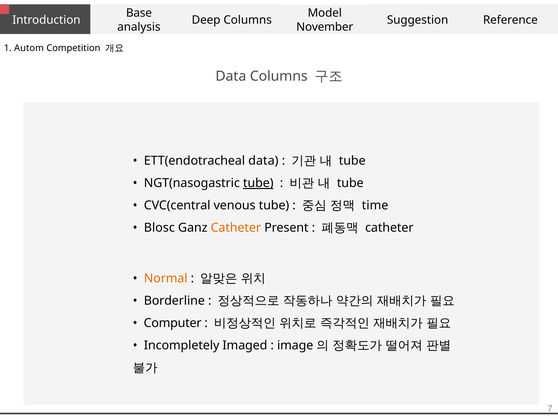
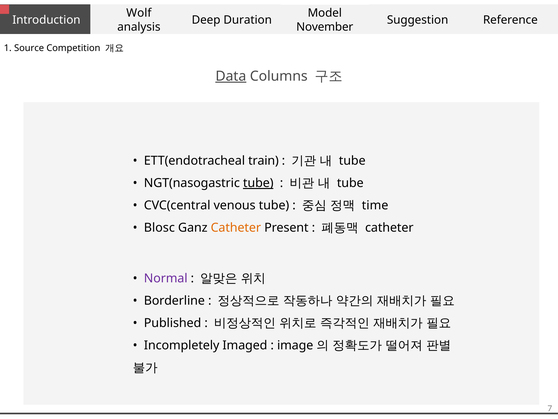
Base: Base -> Wolf
Deep Columns: Columns -> Duration
Autom: Autom -> Source
Data at (231, 76) underline: none -> present
ETT(endotracheal data: data -> train
Normal colour: orange -> purple
Computer: Computer -> Published
